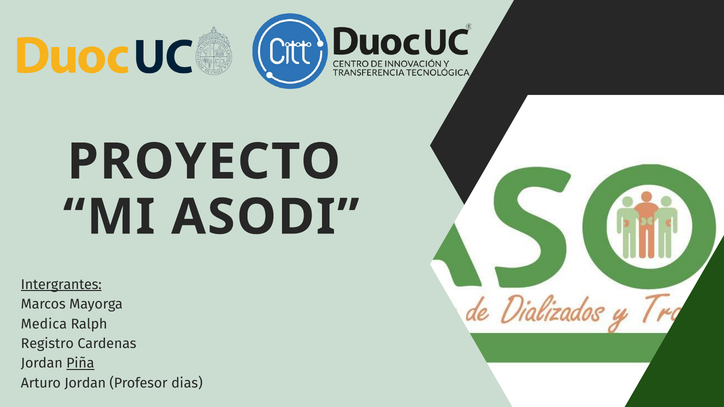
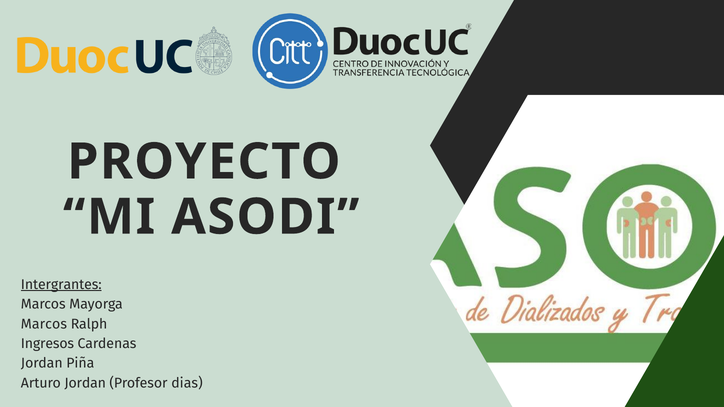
Medica at (44, 324): Medica -> Marcos
Registro: Registro -> Ingresos
Piña underline: present -> none
